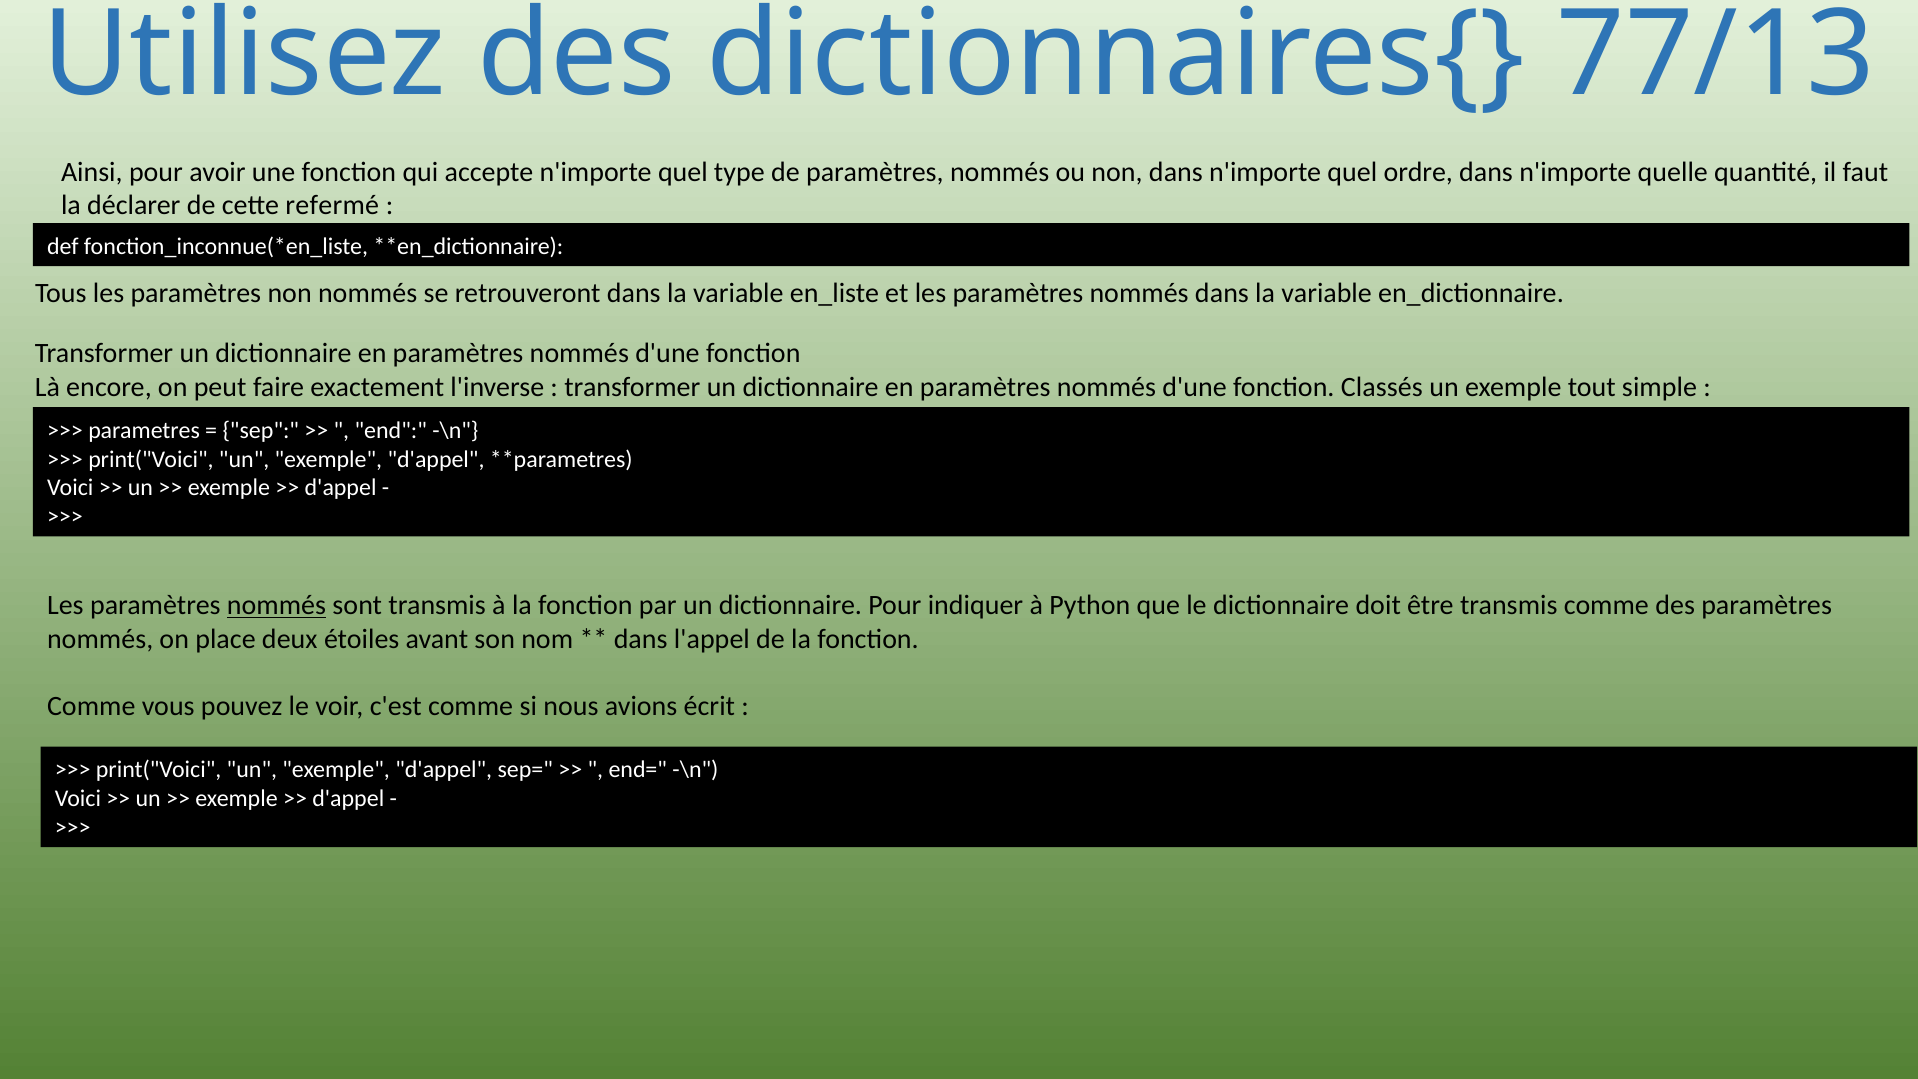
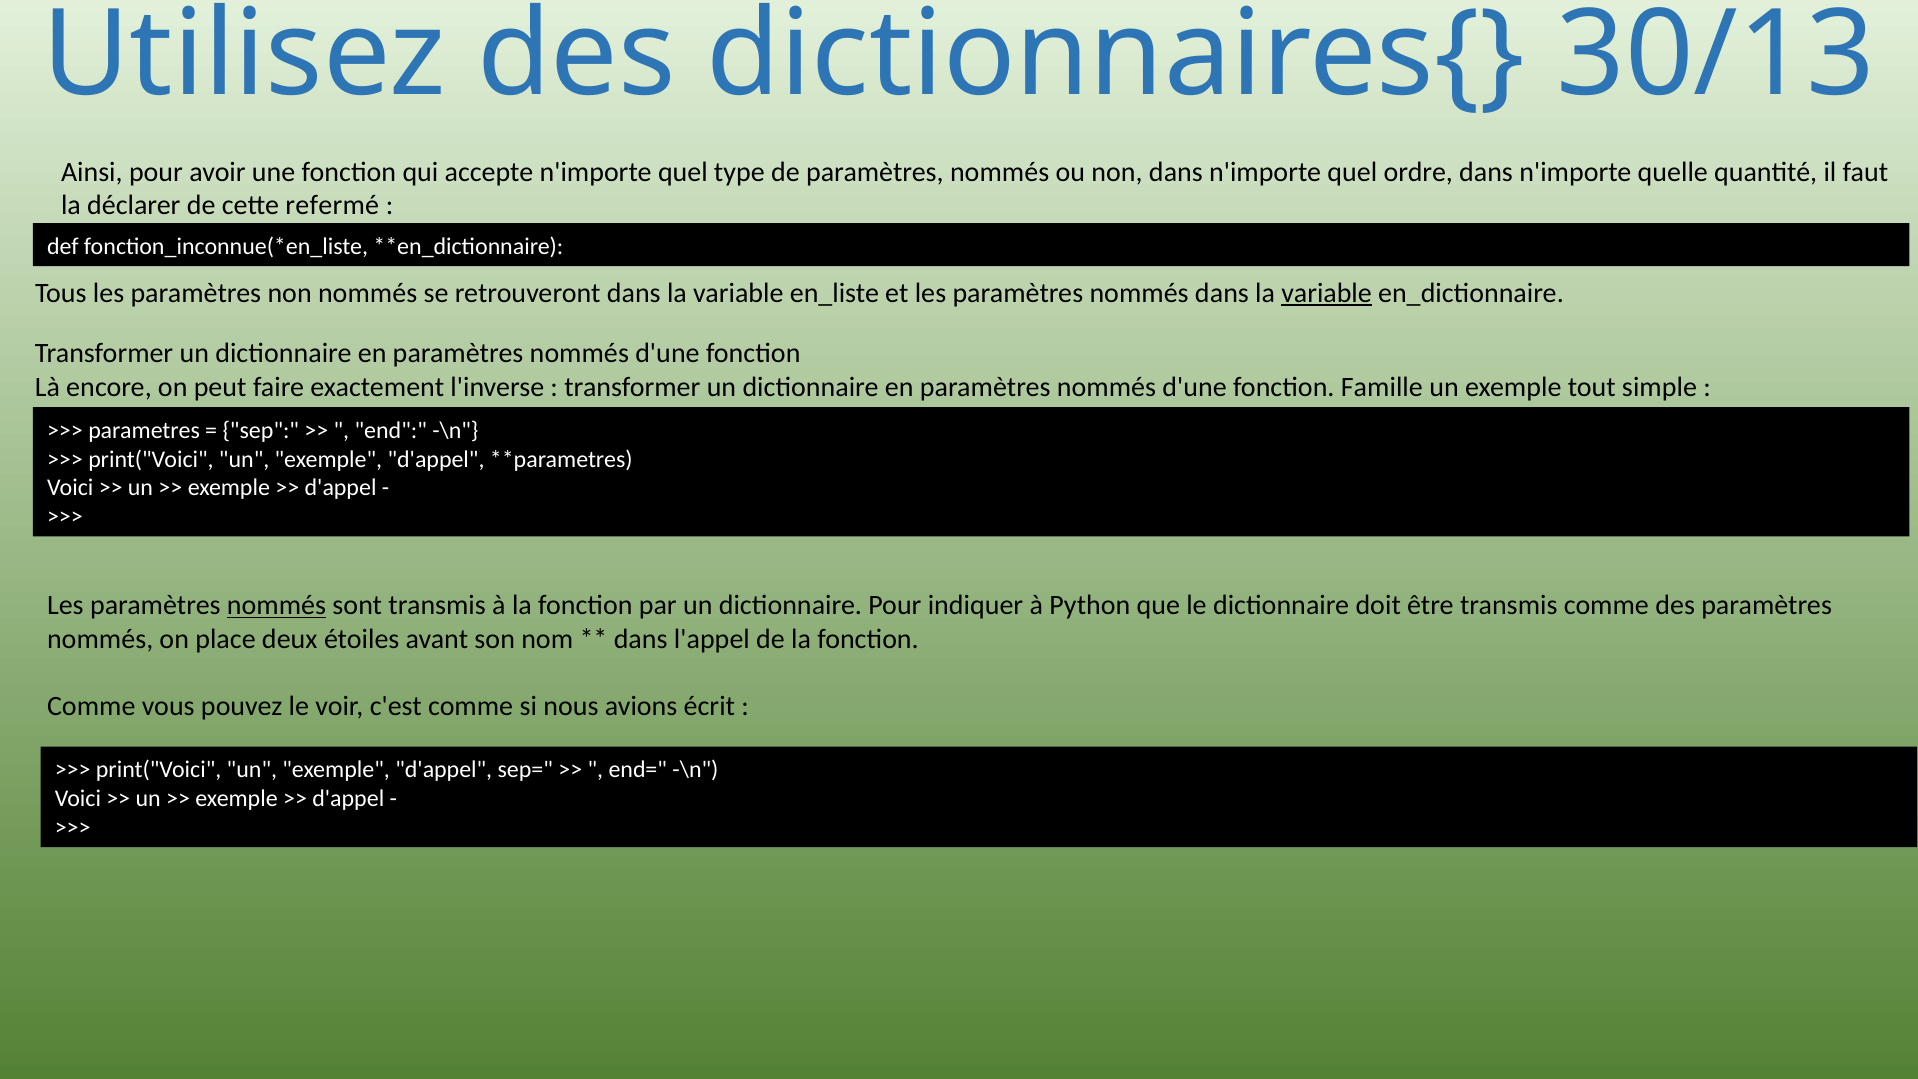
77/13: 77/13 -> 30/13
variable at (1327, 293) underline: none -> present
Classés: Classés -> Famille
